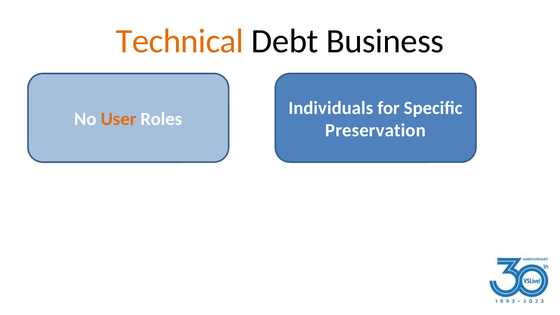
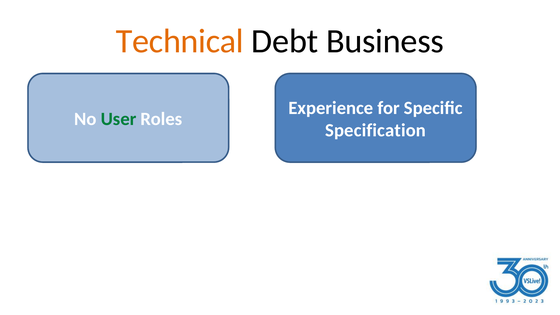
Individuals: Individuals -> Experience
User colour: orange -> green
Preservation: Preservation -> Specification
